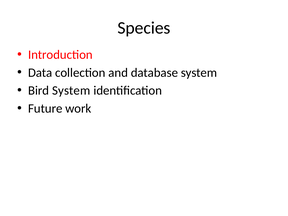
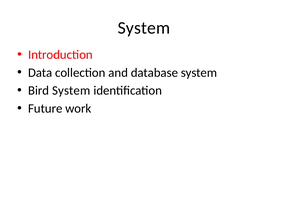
Species at (144, 28): Species -> System
